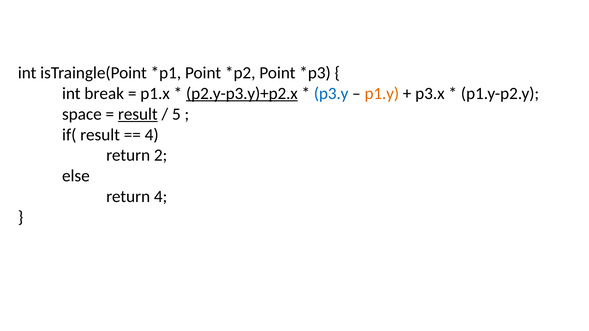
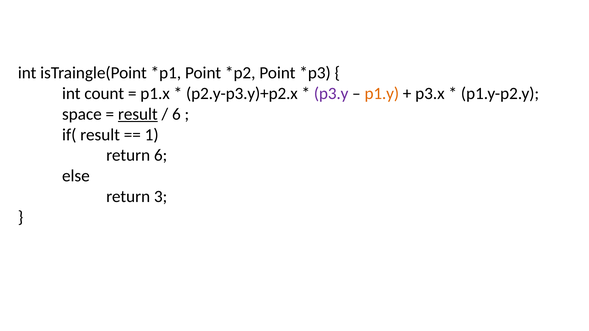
break: break -> count
p2.y-p3.y)+p2.x underline: present -> none
p3.y colour: blue -> purple
5 at (176, 114): 5 -> 6
4 at (152, 135): 4 -> 1
return 2: 2 -> 6
return 4: 4 -> 3
